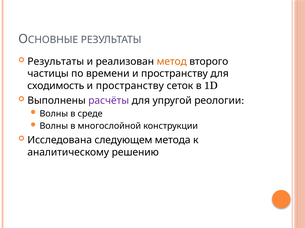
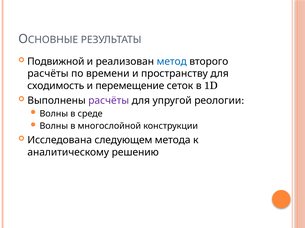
Результаты at (56, 62): Результаты -> Подвижной
метод colour: orange -> blue
частицы at (48, 74): частицы -> расчёты
пространству at (130, 86): пространству -> перемещение
